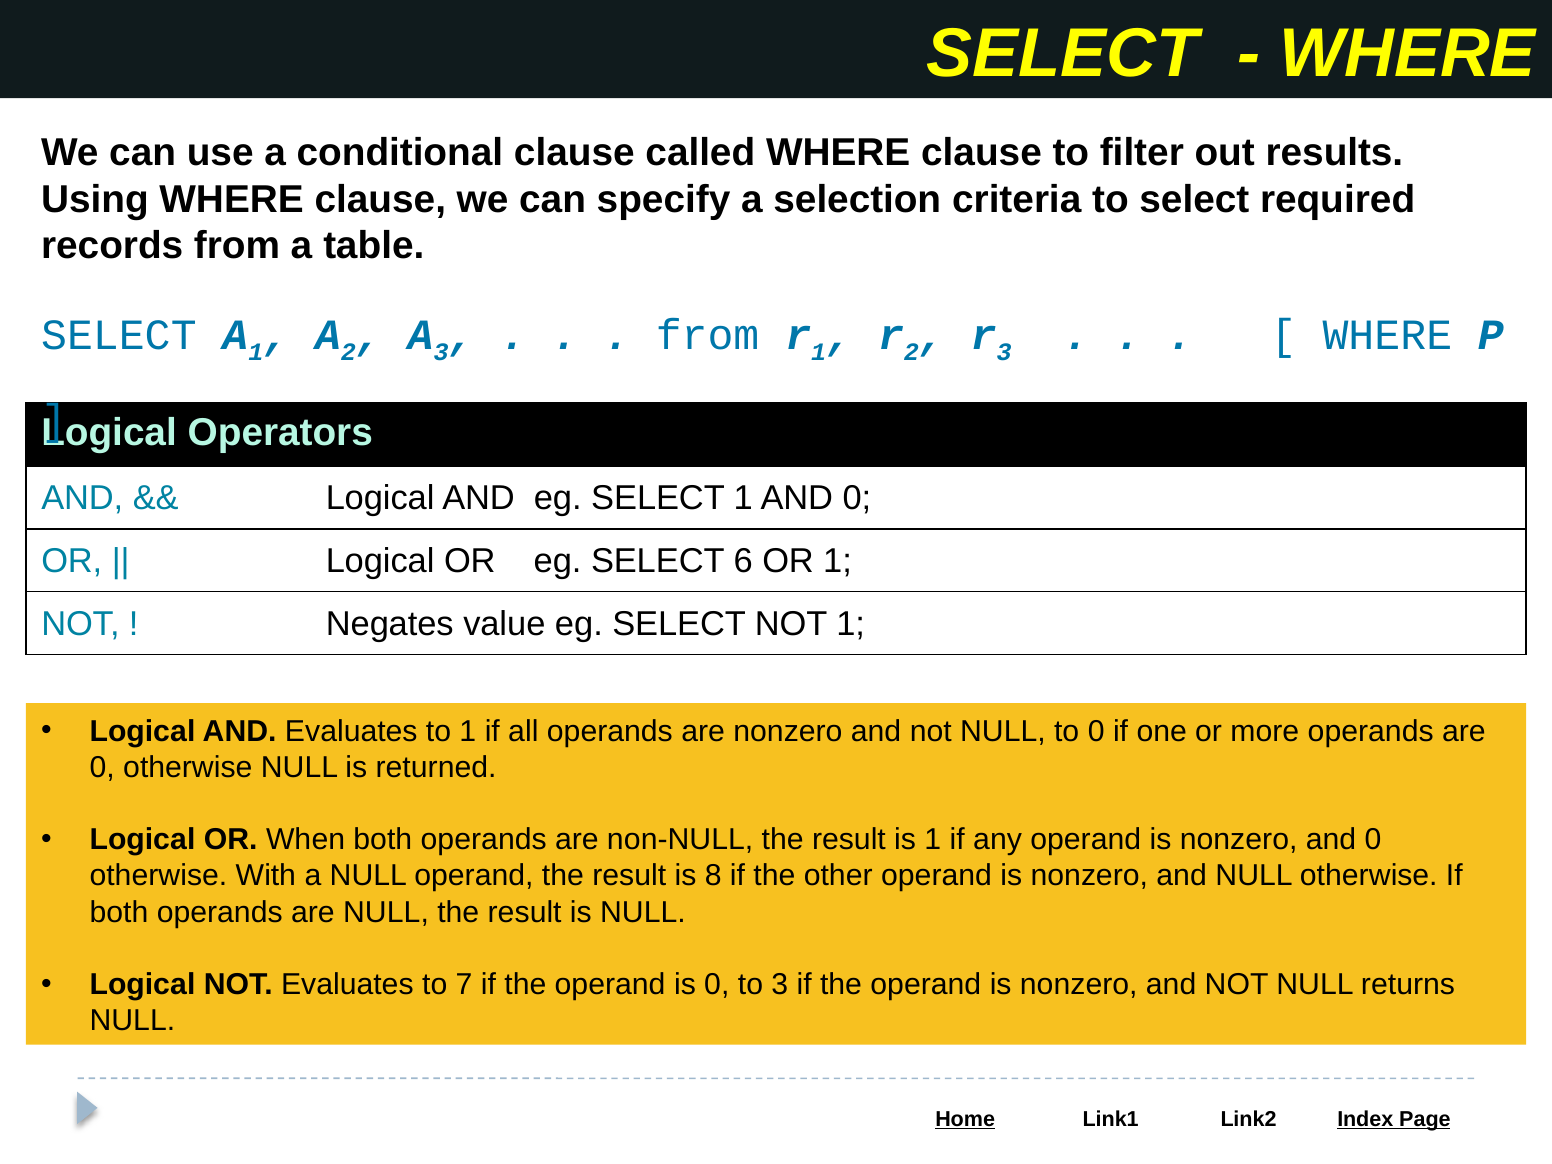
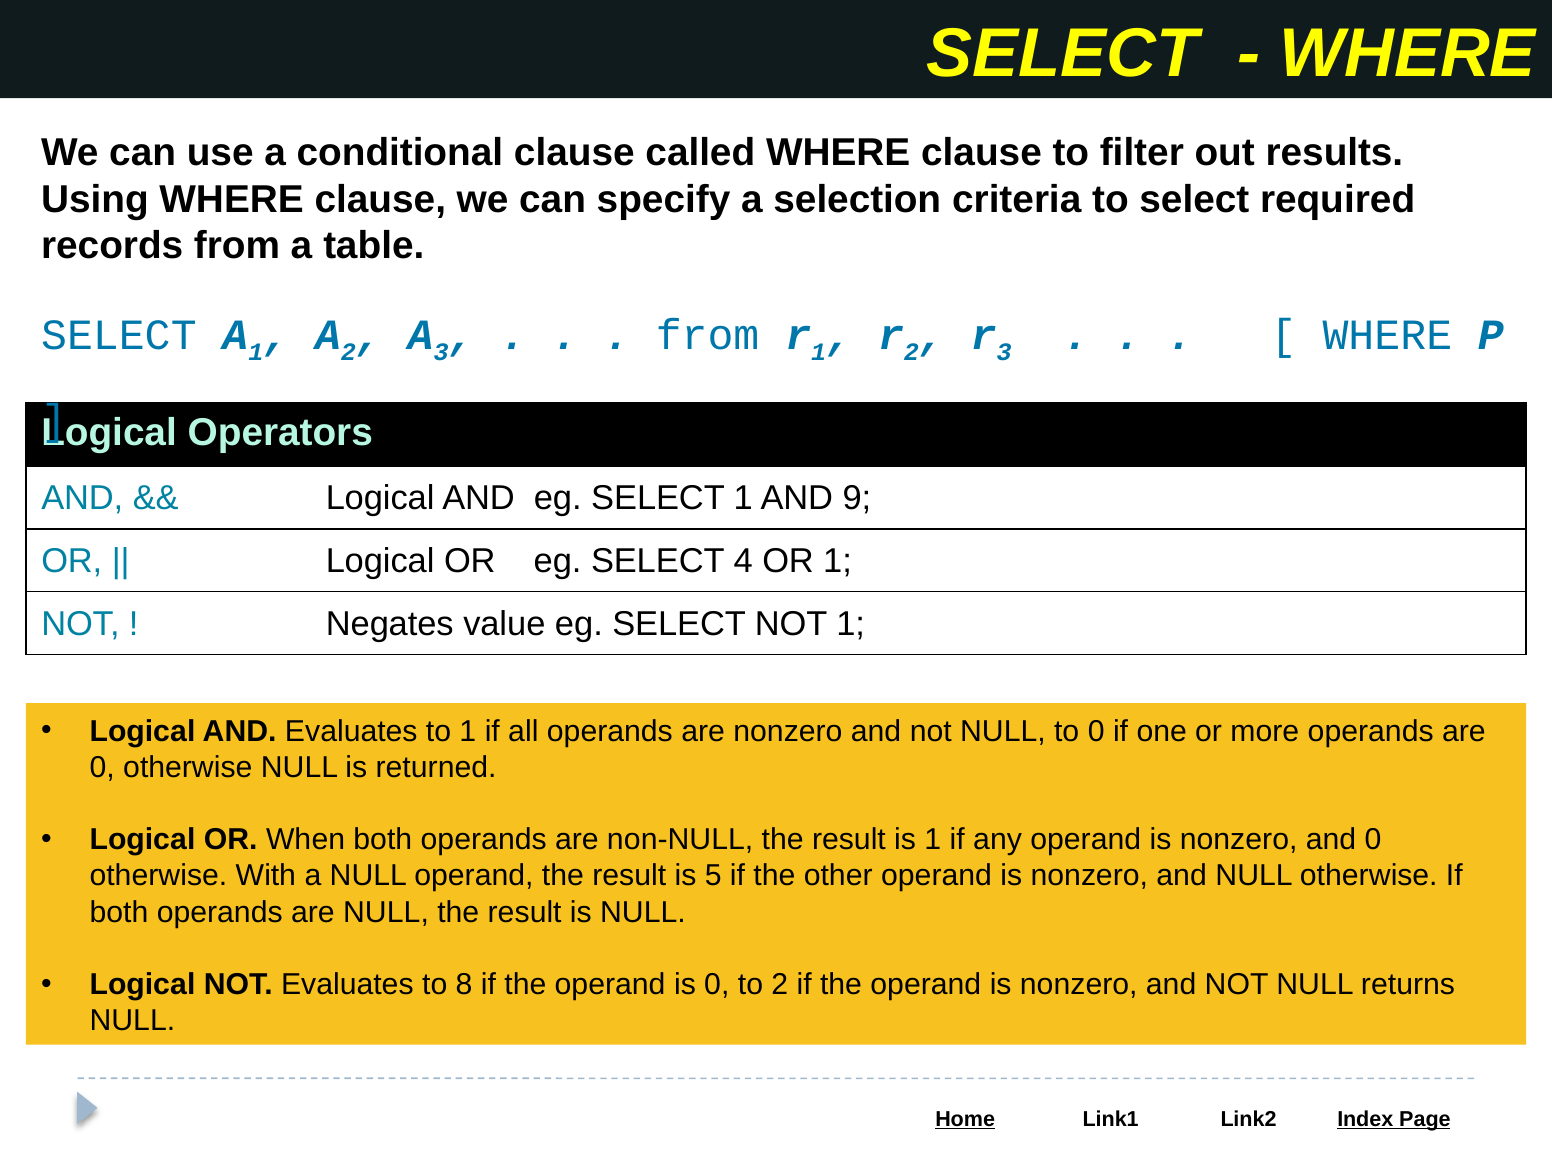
1 AND 0: 0 -> 9
6: 6 -> 4
8: 8 -> 5
7: 7 -> 8
to 3: 3 -> 2
